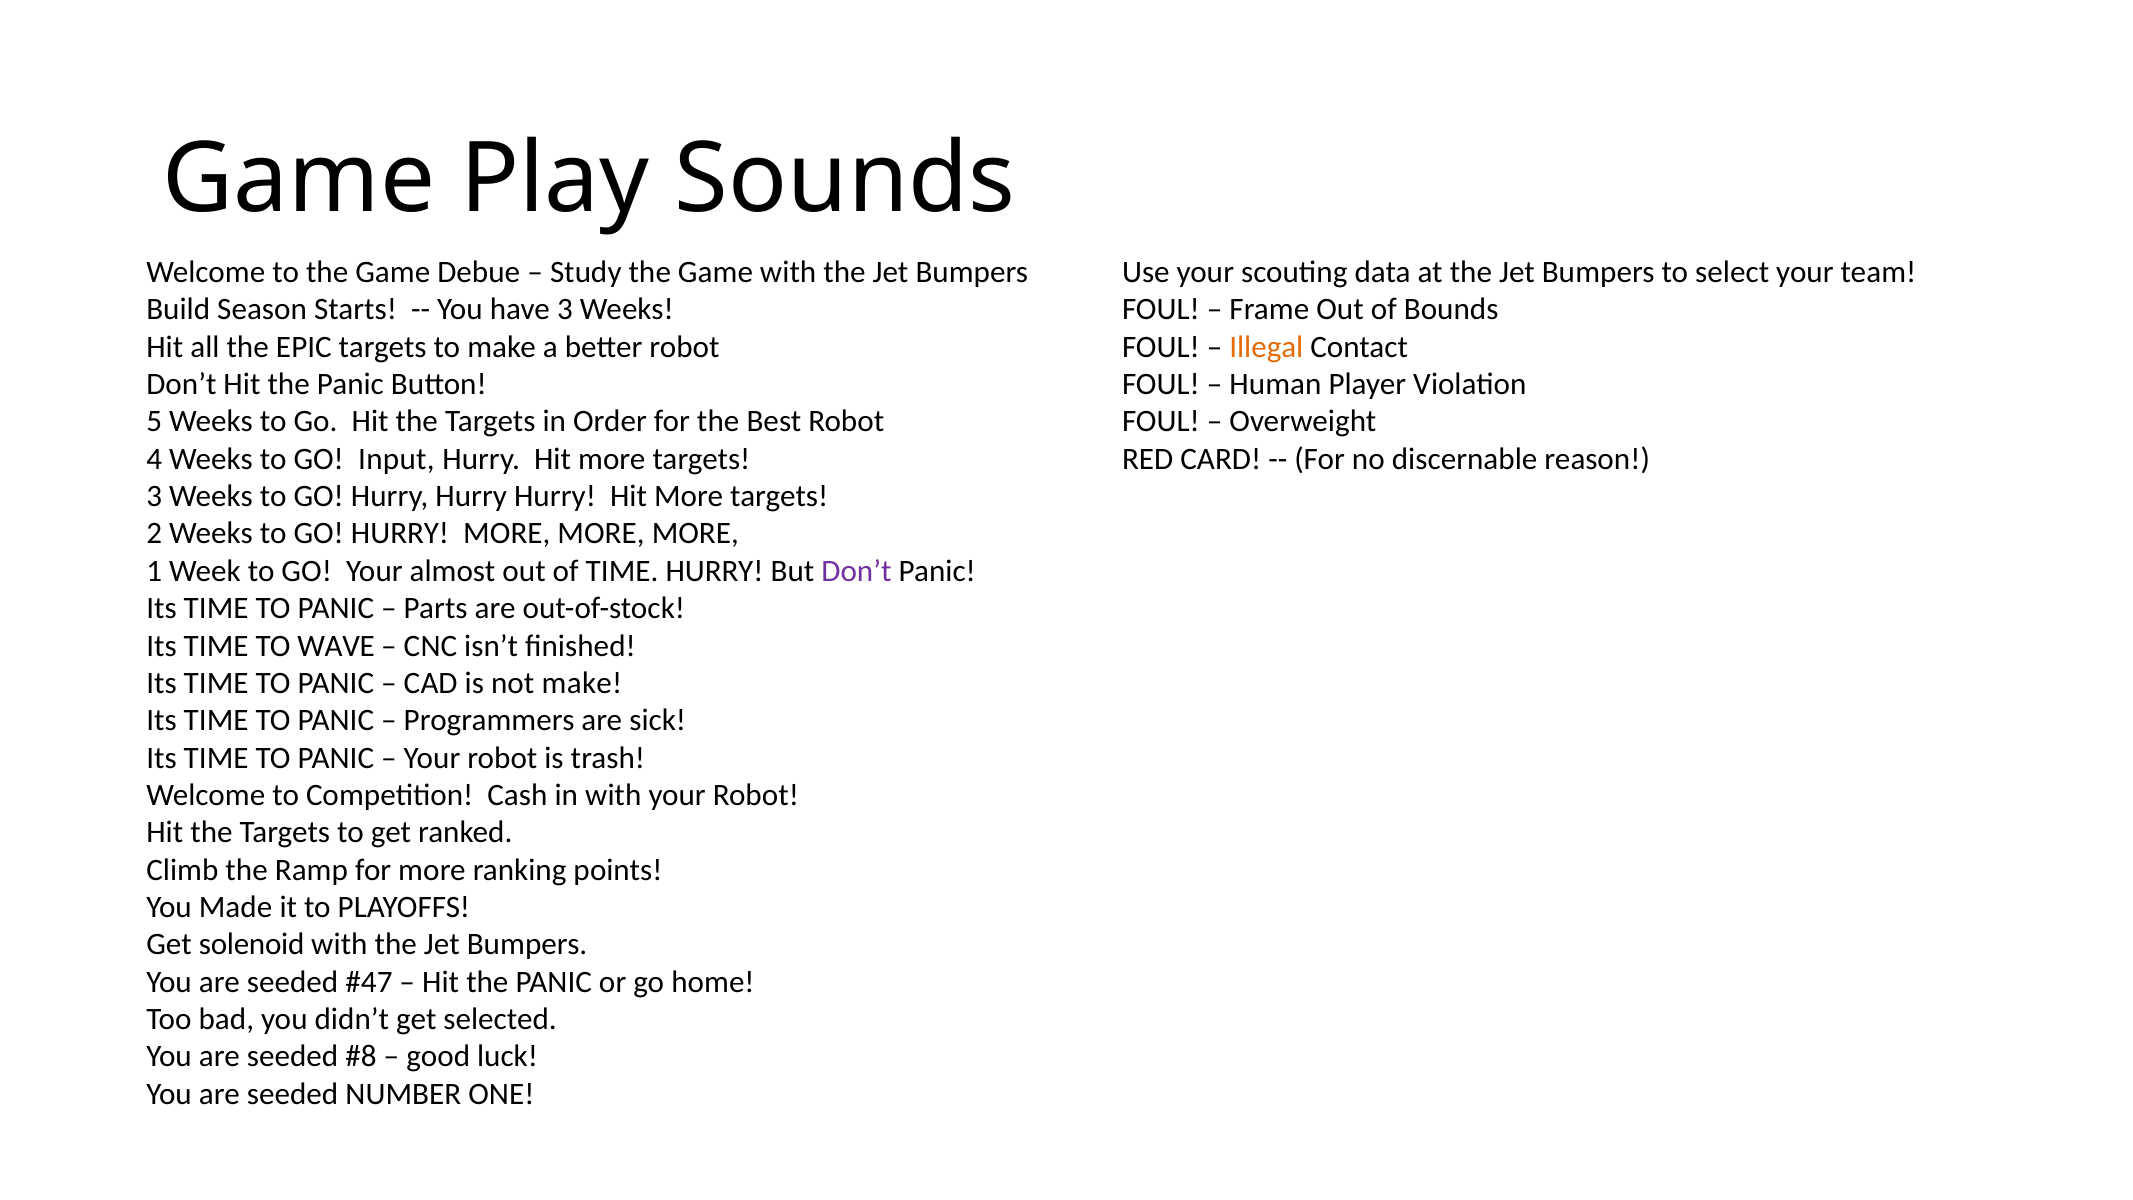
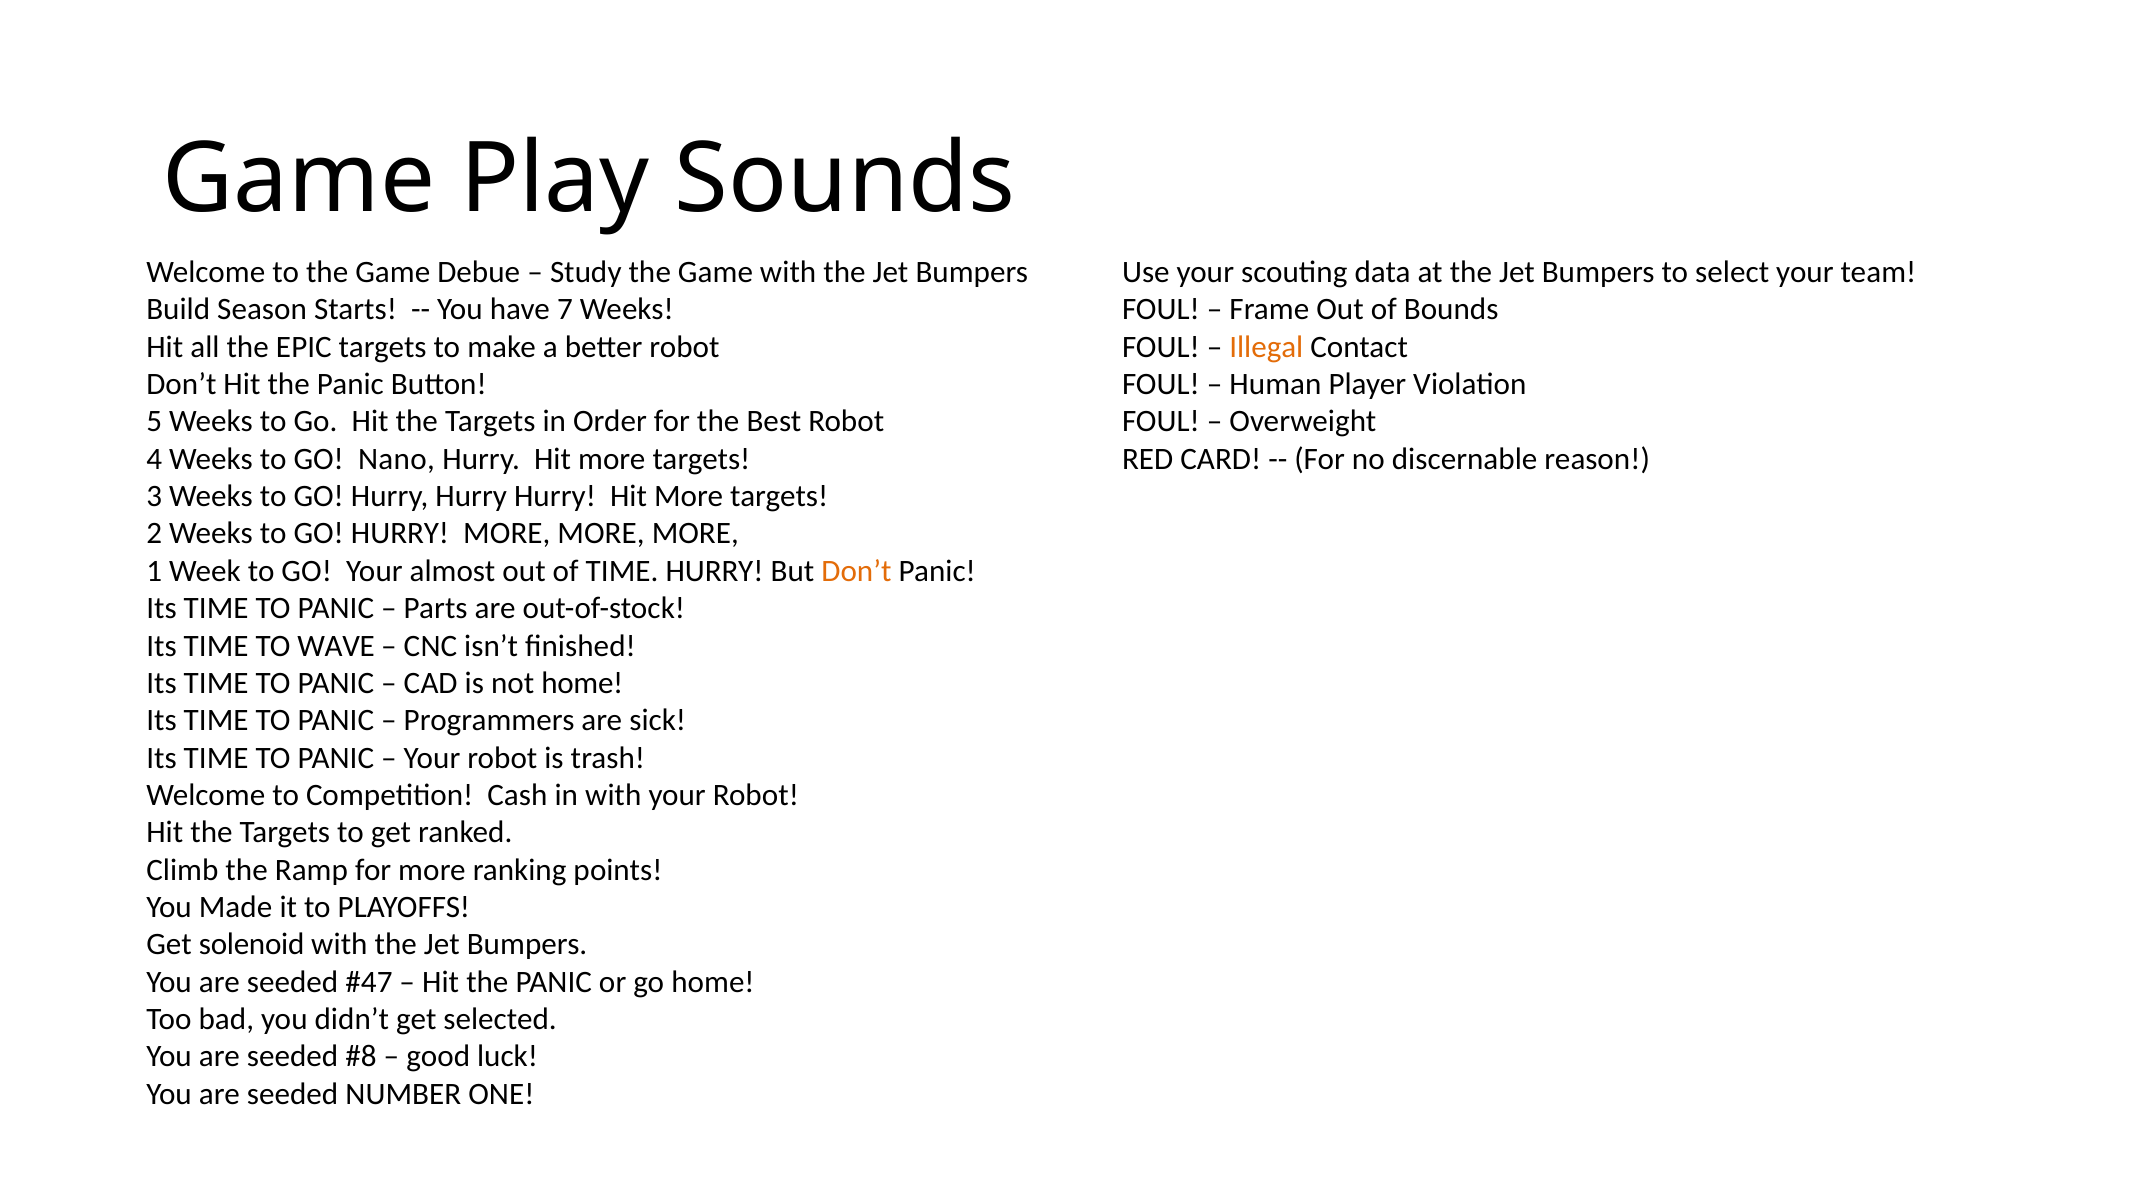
have 3: 3 -> 7
Input: Input -> Nano
Don’t at (856, 571) colour: purple -> orange
not make: make -> home
